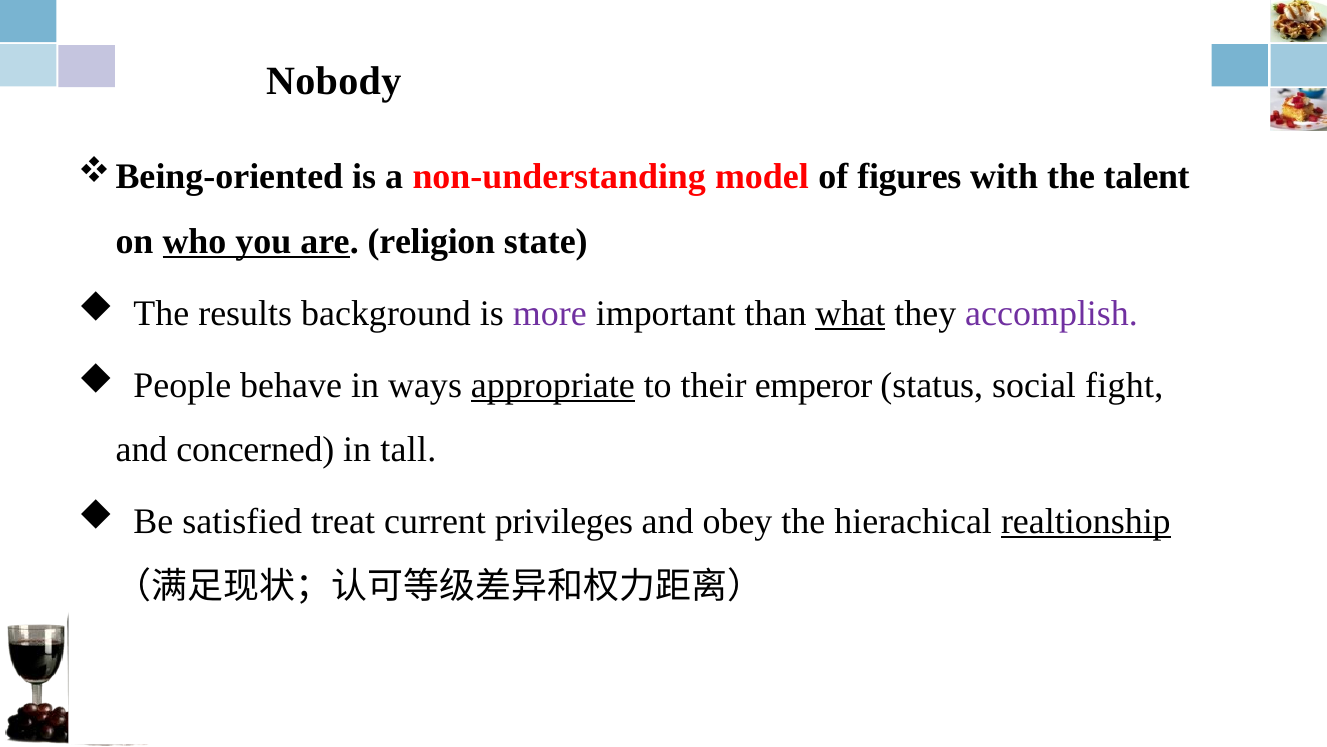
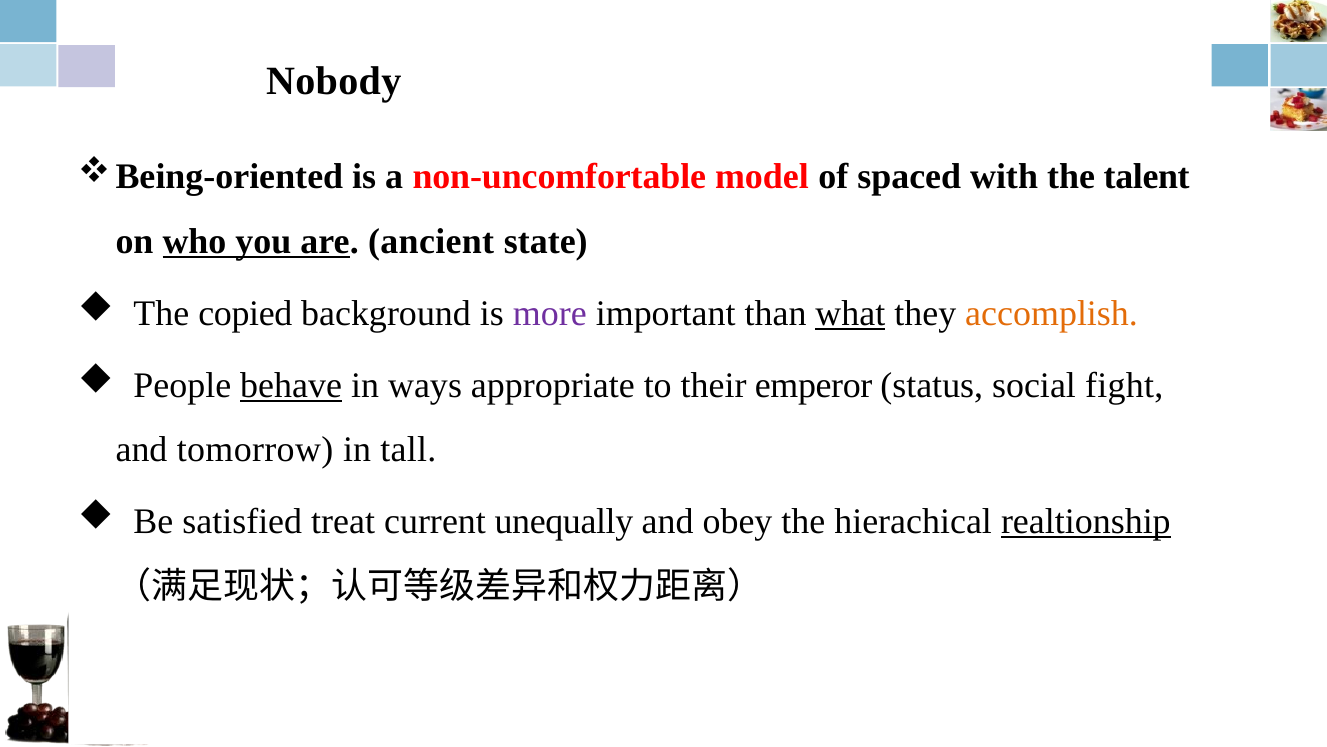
non-understanding: non-understanding -> non-uncomfortable
figures: figures -> spaced
religion: religion -> ancient
results: results -> copied
accomplish colour: purple -> orange
behave underline: none -> present
appropriate underline: present -> none
concerned: concerned -> tomorrow
privileges: privileges -> unequally
